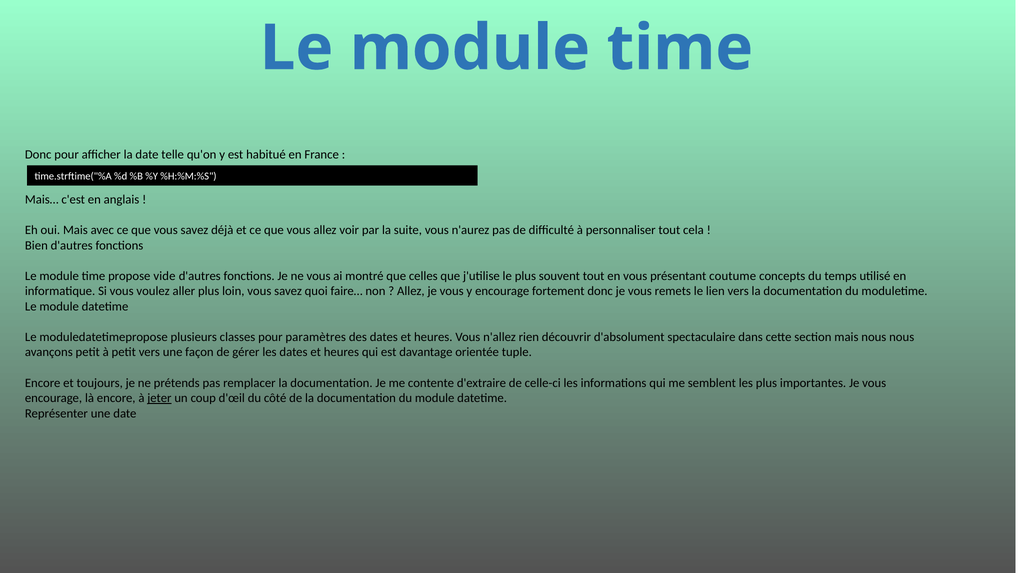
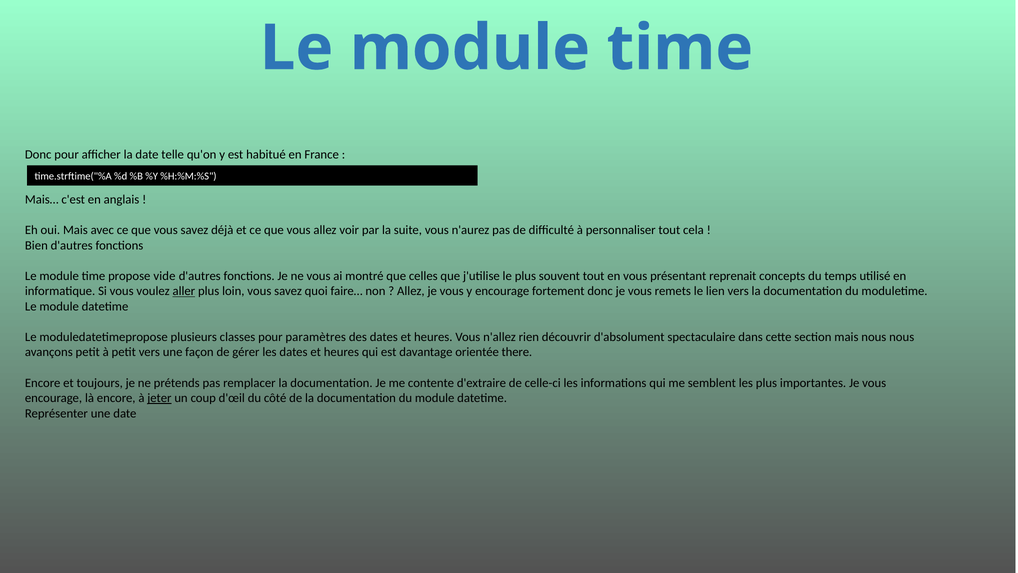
coutume: coutume -> reprenait
aller underline: none -> present
tuple: tuple -> there
